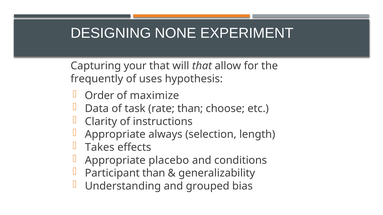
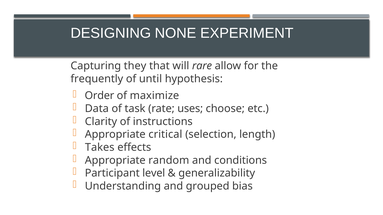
your: your -> they
will that: that -> rare
uses: uses -> until
rate than: than -> uses
always: always -> critical
placebo: placebo -> random
Participant than: than -> level
